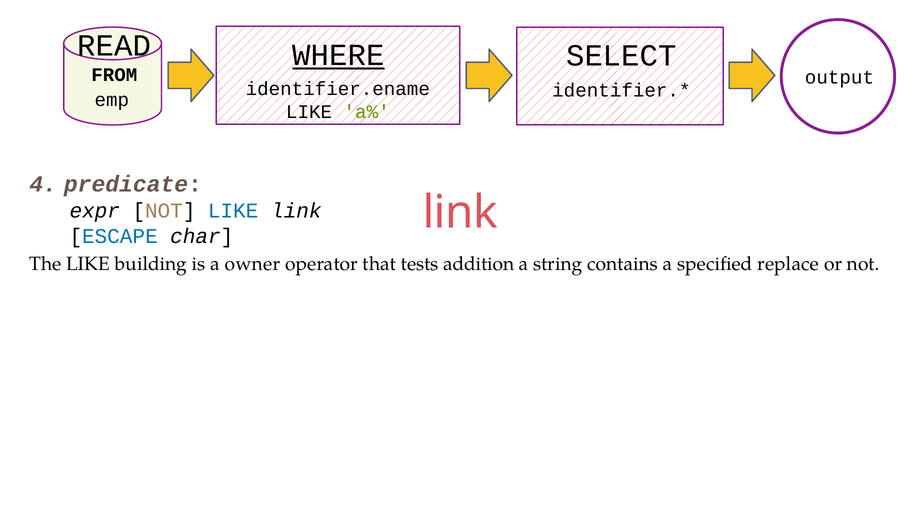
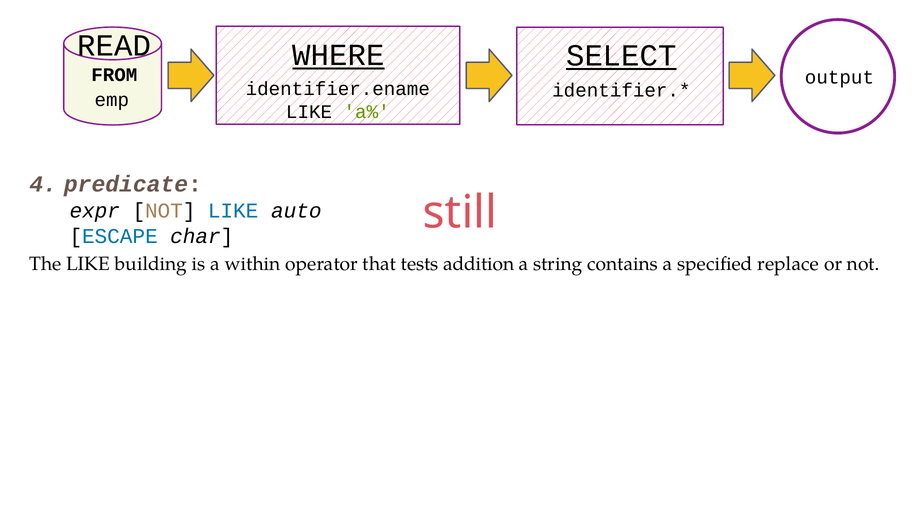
SELECT underline: none -> present
link at (460, 212): link -> still
LIKE link: link -> auto
owner: owner -> within
